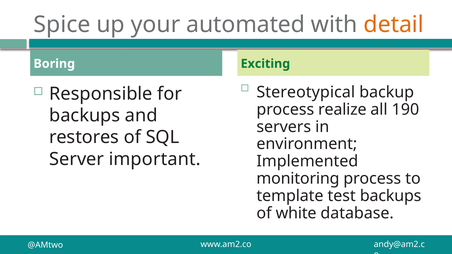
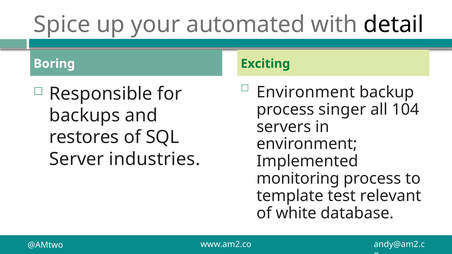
detail colour: orange -> black
Stereotypical at (306, 92): Stereotypical -> Environment
realize: realize -> singer
190: 190 -> 104
important: important -> industries
test backups: backups -> relevant
